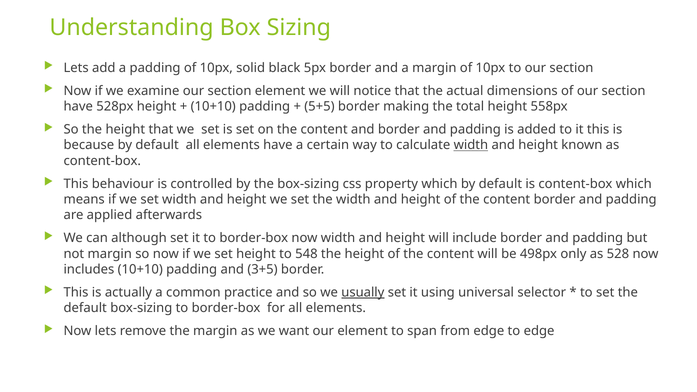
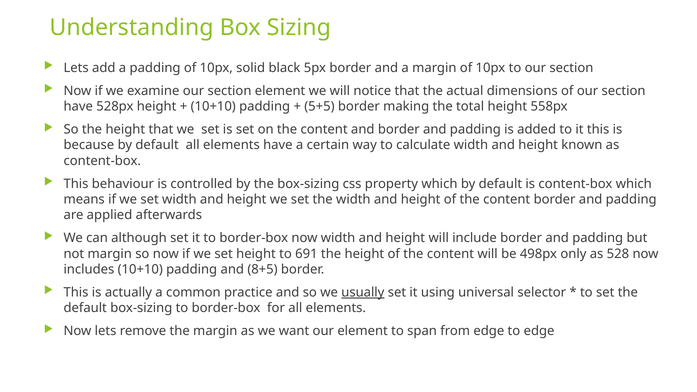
width at (471, 145) underline: present -> none
548: 548 -> 691
3+5: 3+5 -> 8+5
